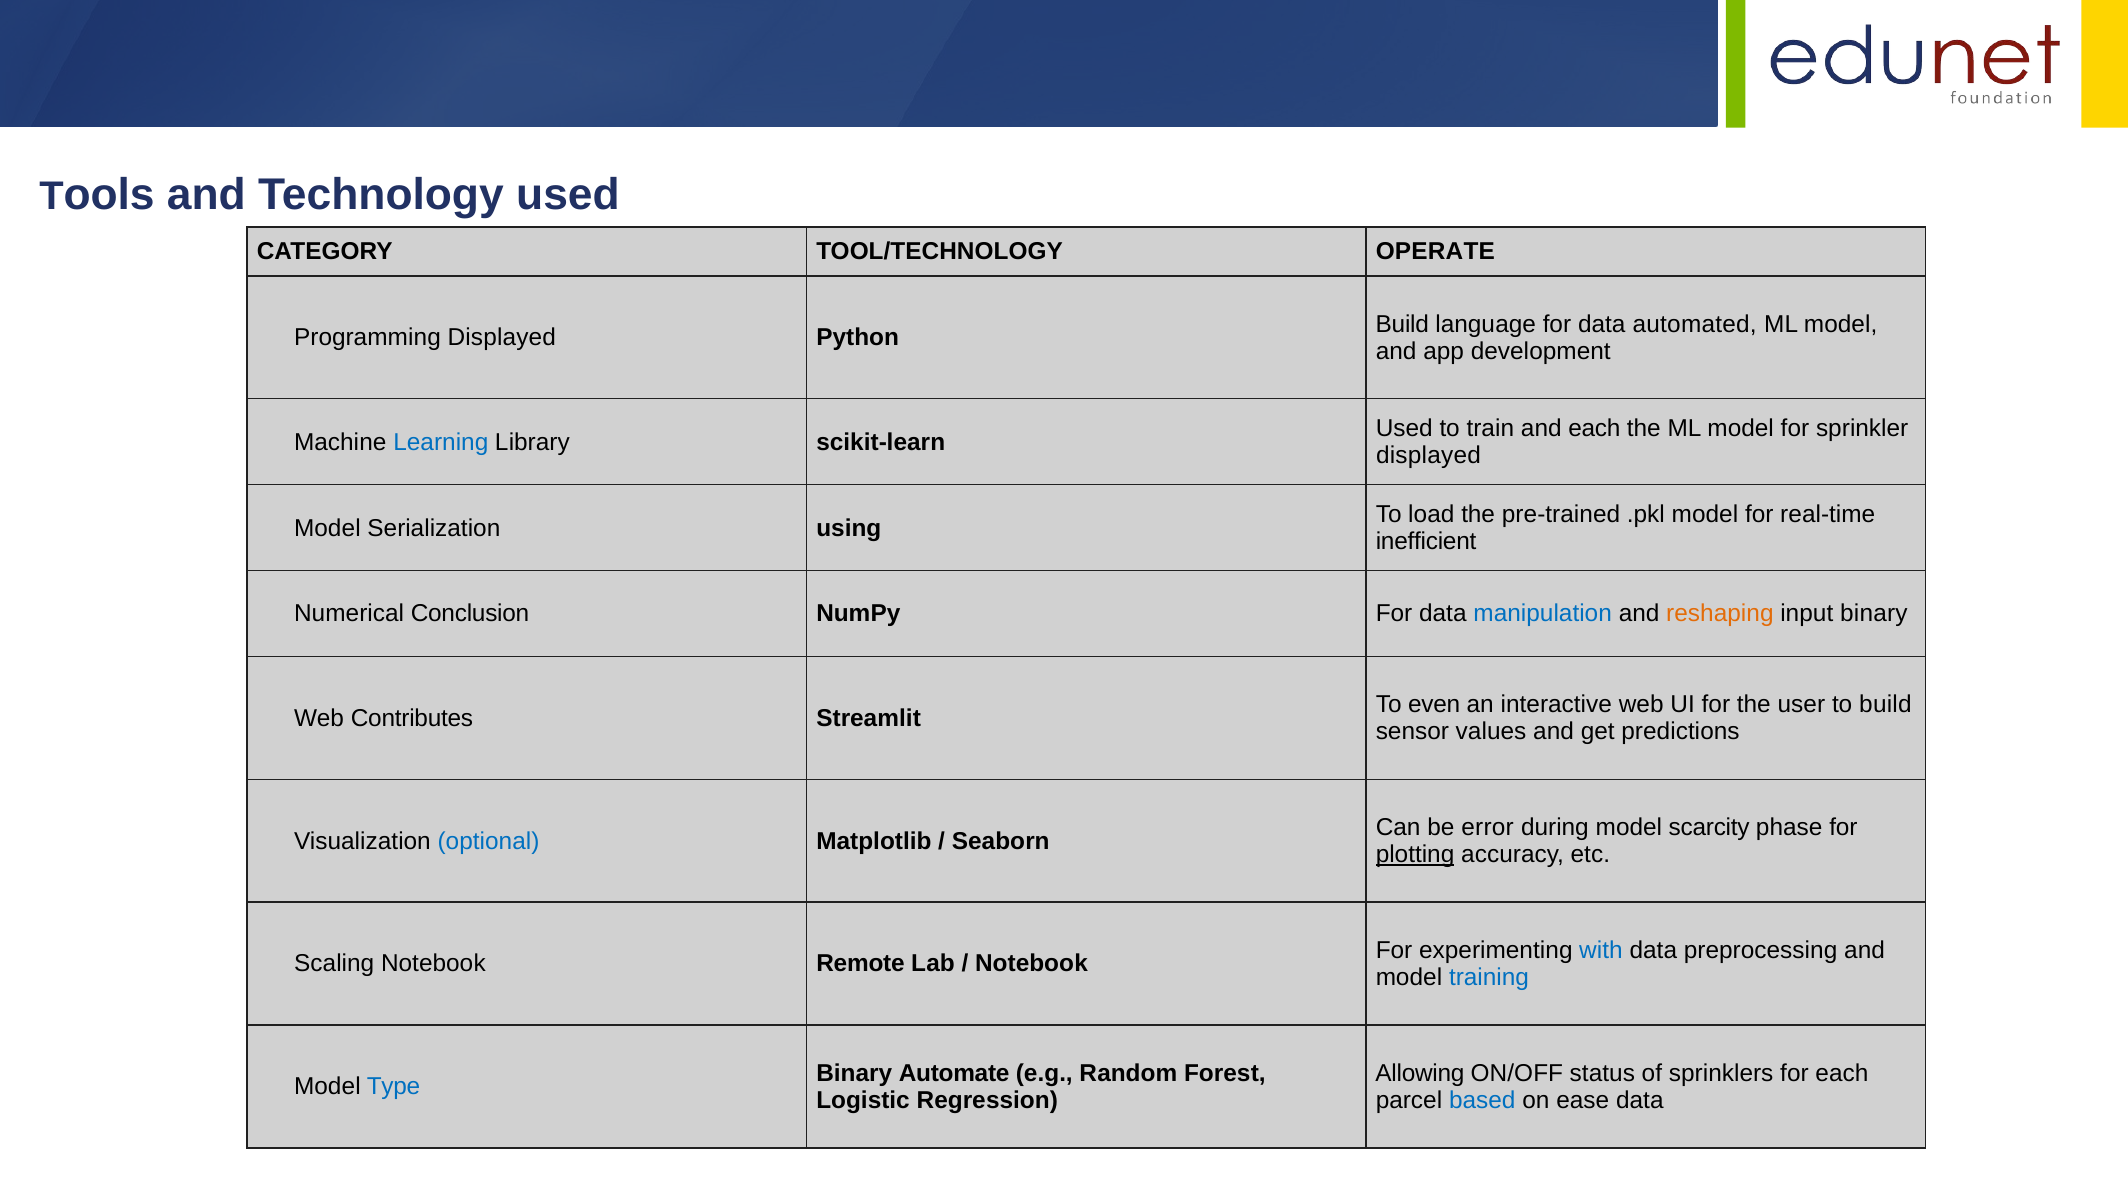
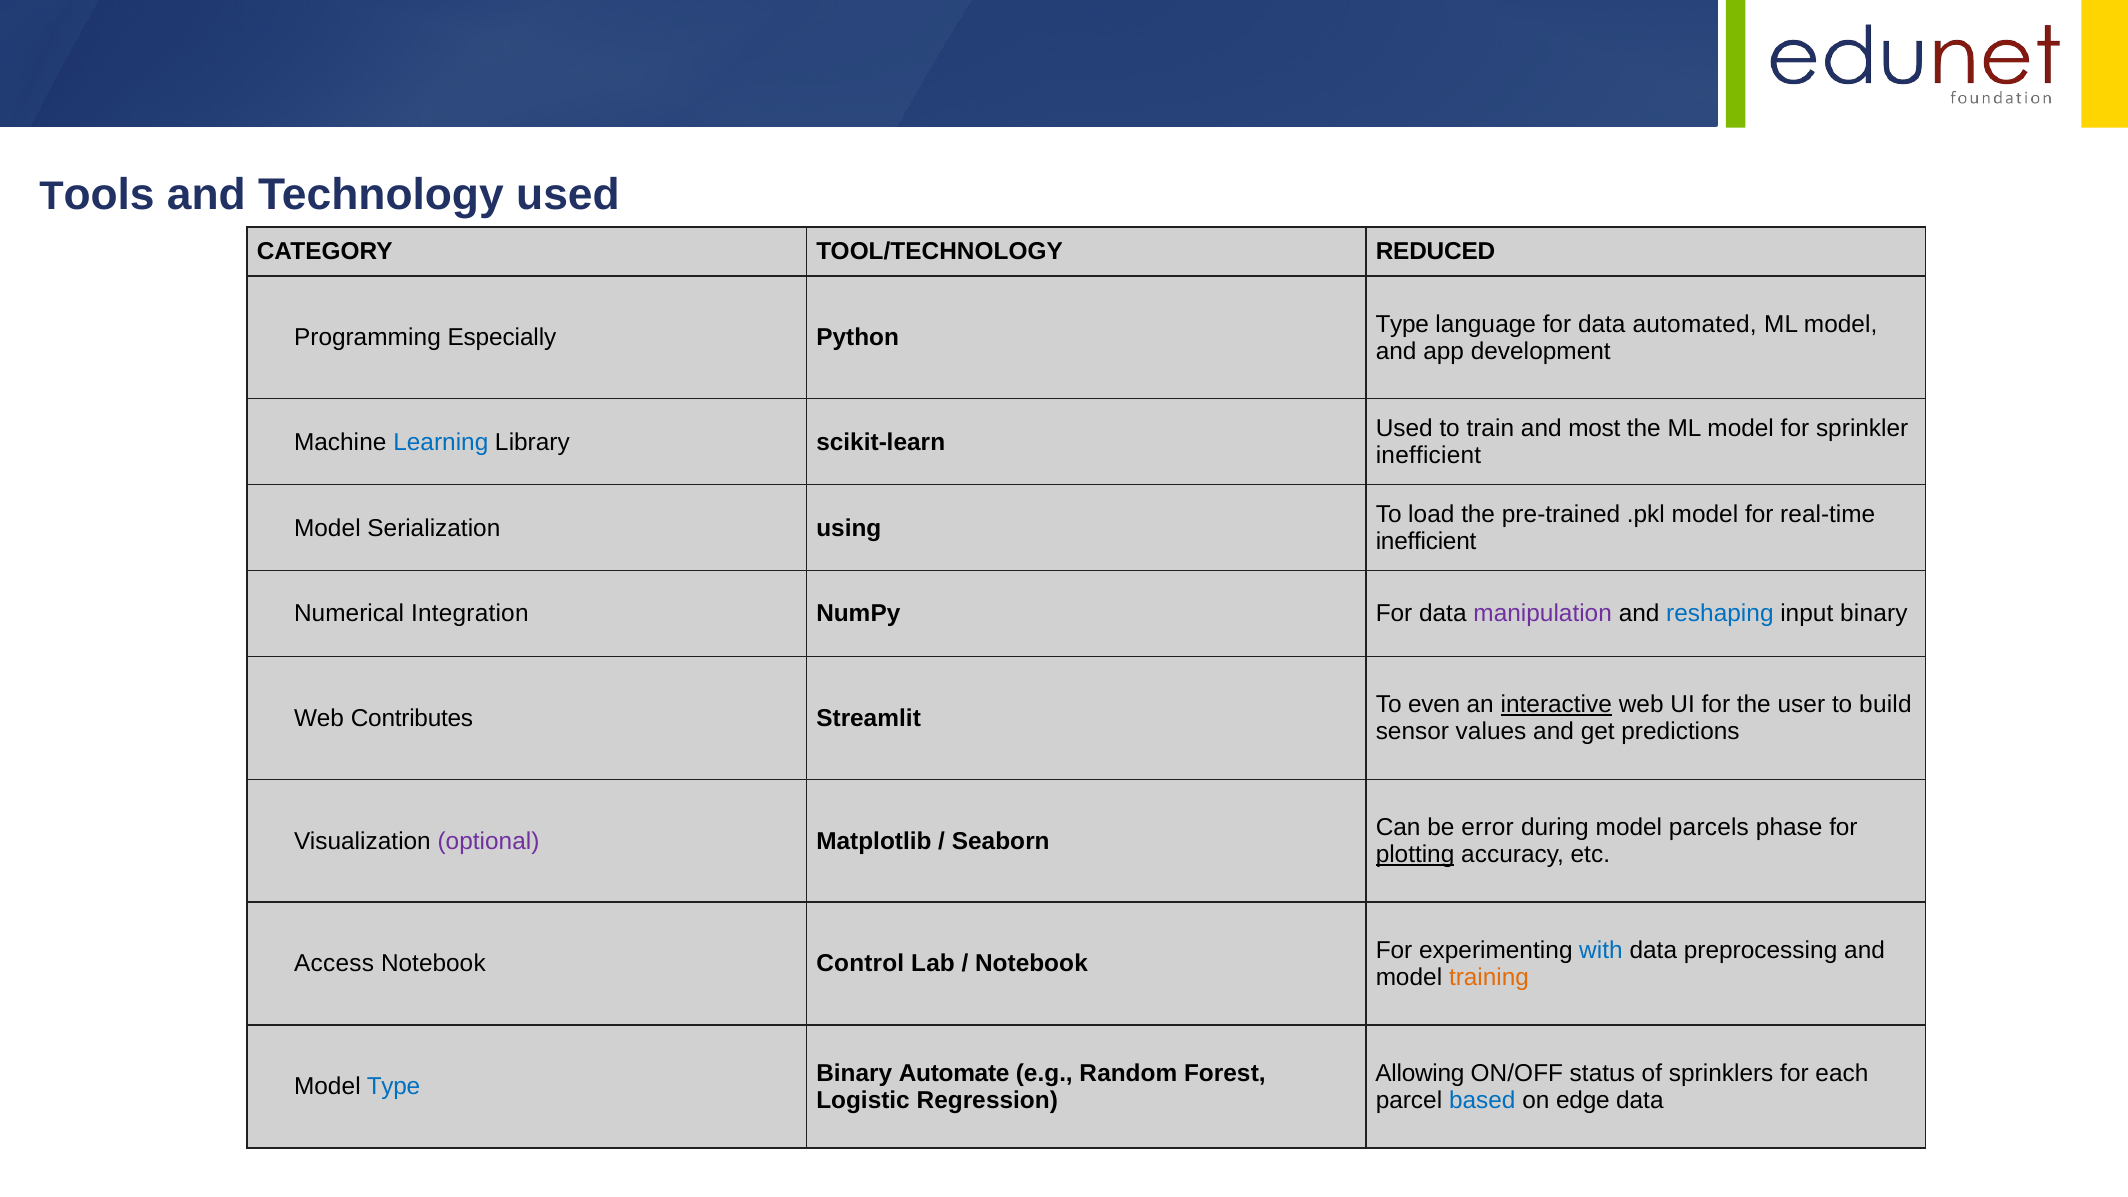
OPERATE: OPERATE -> REDUCED
Build at (1402, 324): Build -> Type
Programming Displayed: Displayed -> Especially
and each: each -> most
displayed at (1428, 456): displayed -> inefficient
Conclusion: Conclusion -> Integration
manipulation colour: blue -> purple
reshaping colour: orange -> blue
interactive underline: none -> present
scarcity: scarcity -> parcels
optional colour: blue -> purple
Scaling: Scaling -> Access
Remote: Remote -> Control
training colour: blue -> orange
ease: ease -> edge
